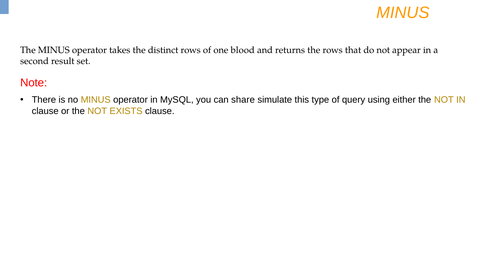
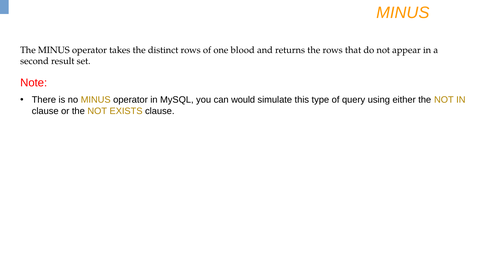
share: share -> would
